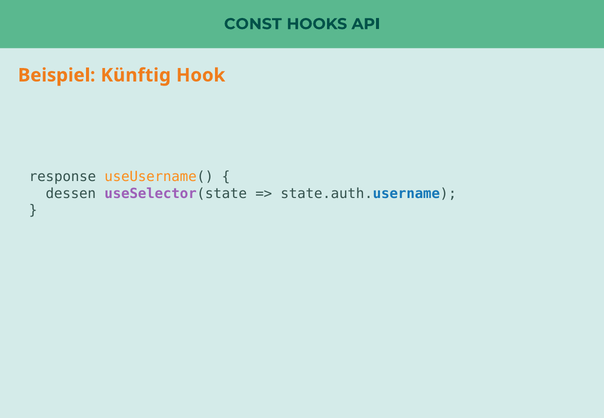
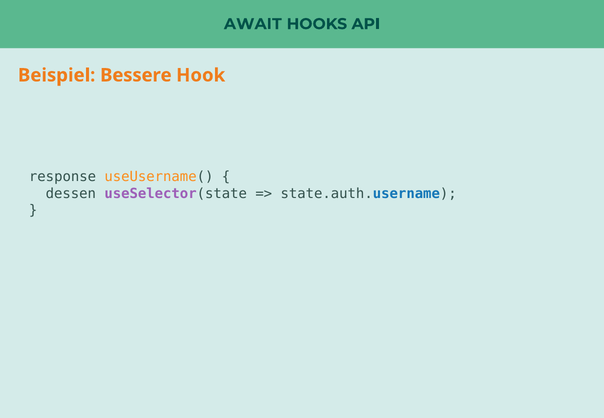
CONST: CONST -> AWAIT
Künftig: Künftig -> Bessere
